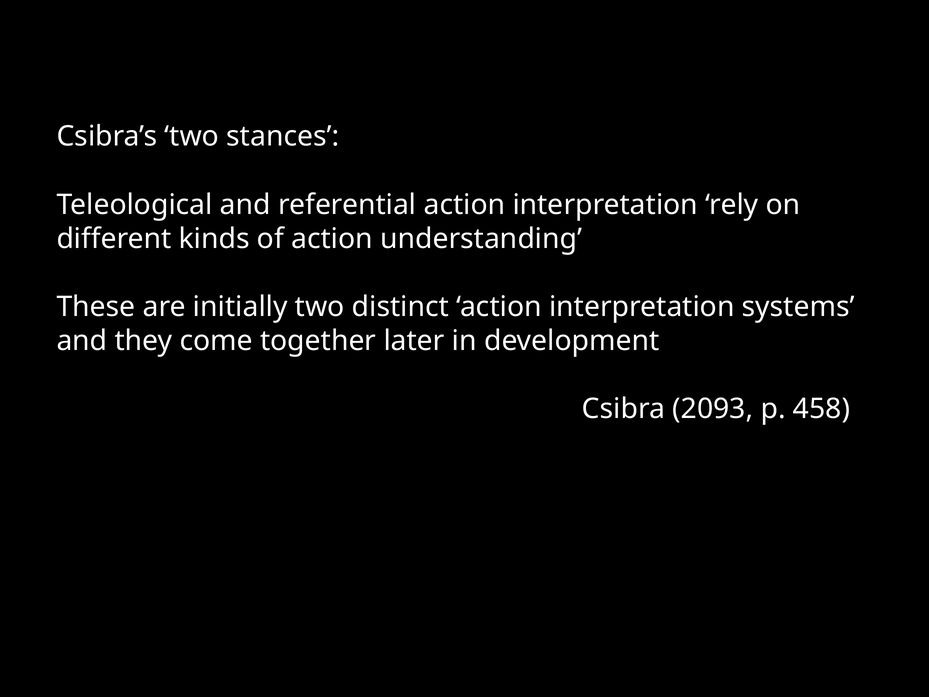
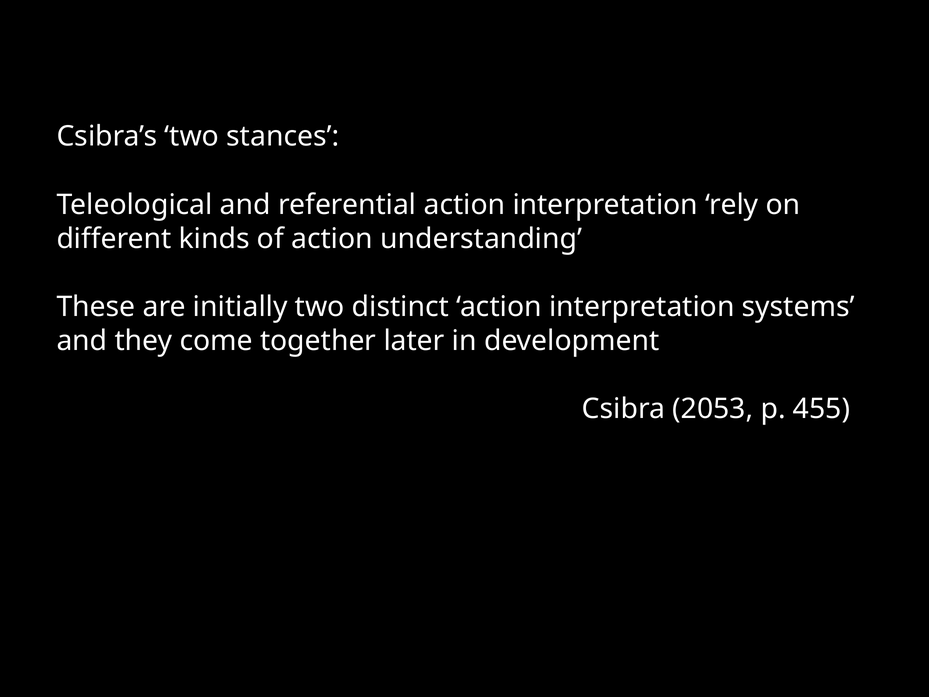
2093: 2093 -> 2053
458: 458 -> 455
